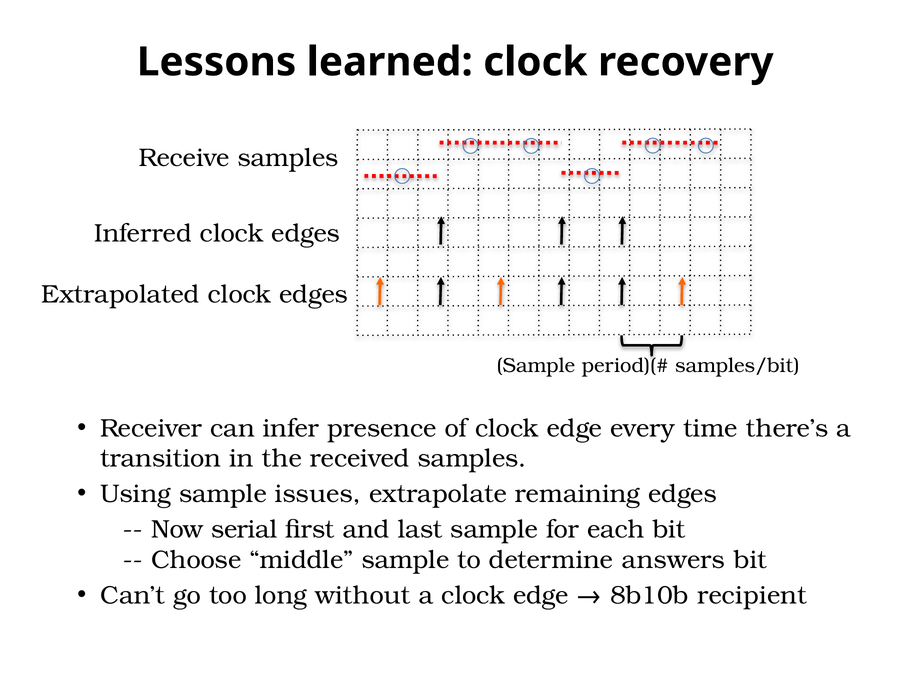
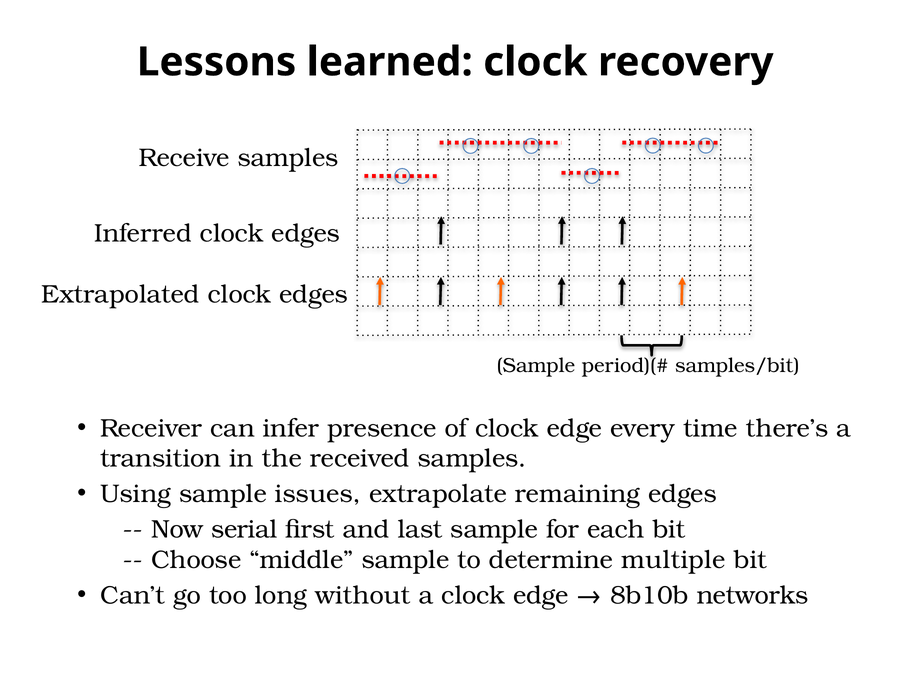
answers: answers -> multiple
recipient: recipient -> networks
